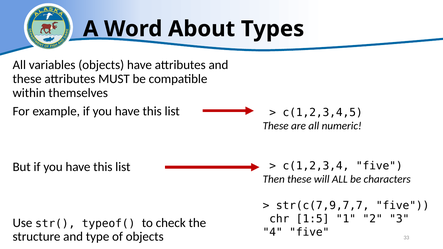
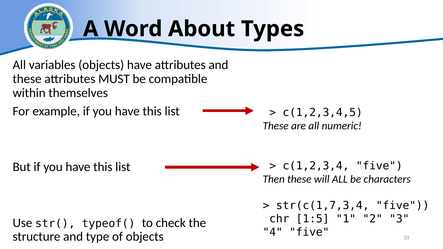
str(c(7,9,7,7: str(c(7,9,7,7 -> str(c(1,7,3,4
